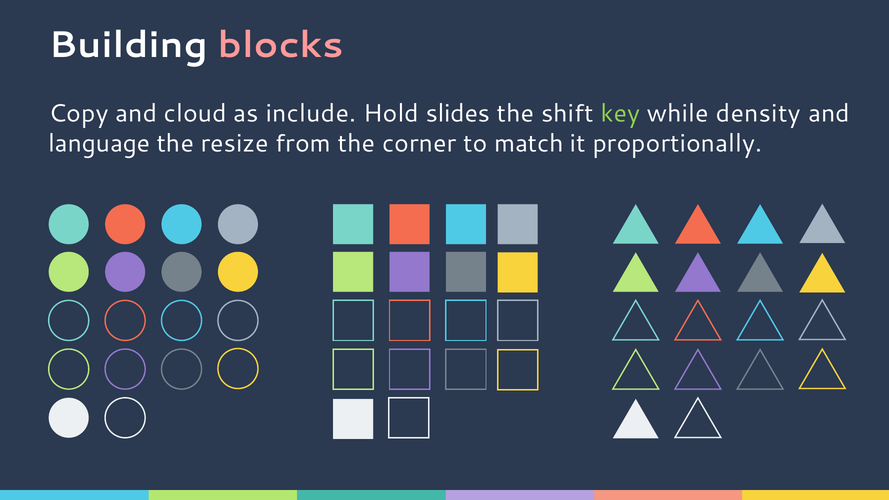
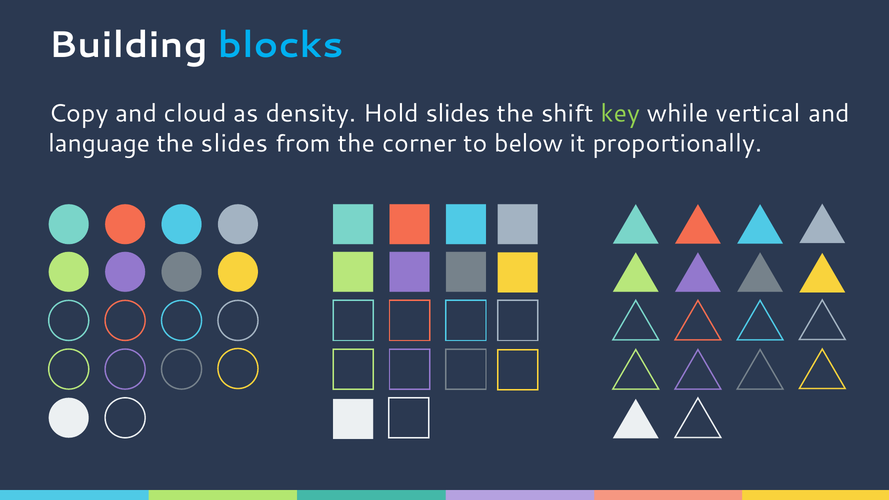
blocks colour: pink -> light blue
include: include -> density
density: density -> vertical
the resize: resize -> slides
match: match -> below
